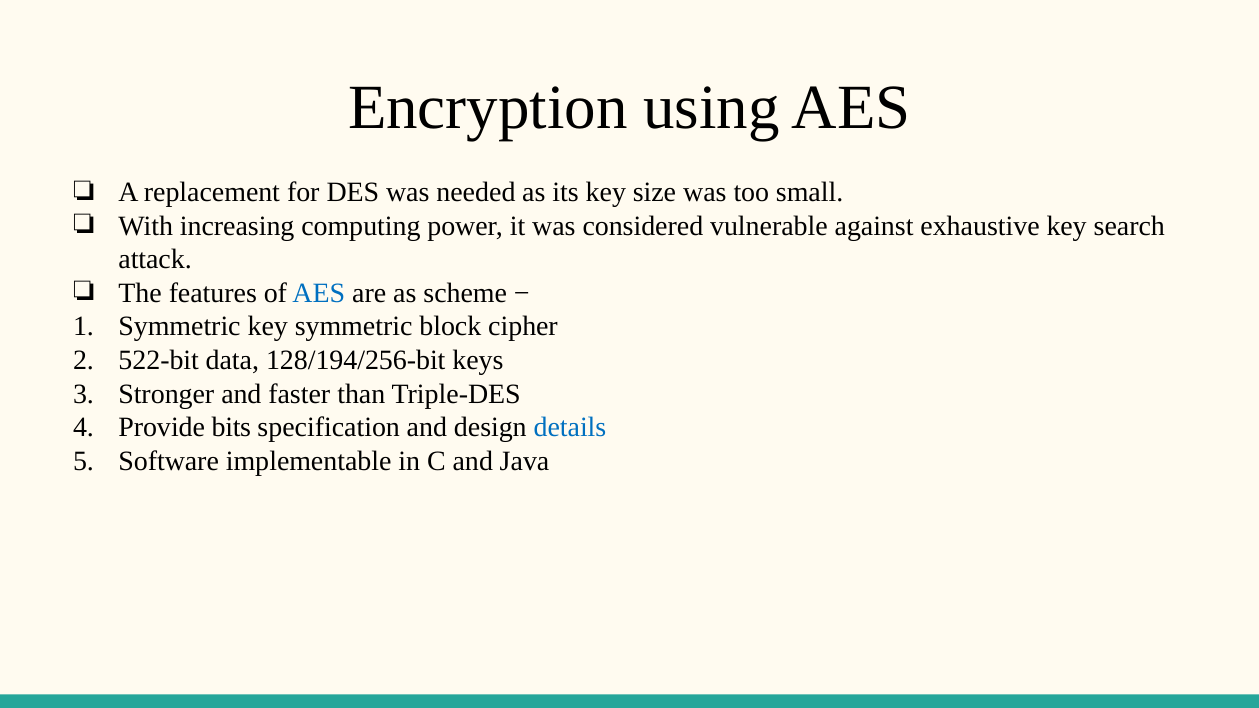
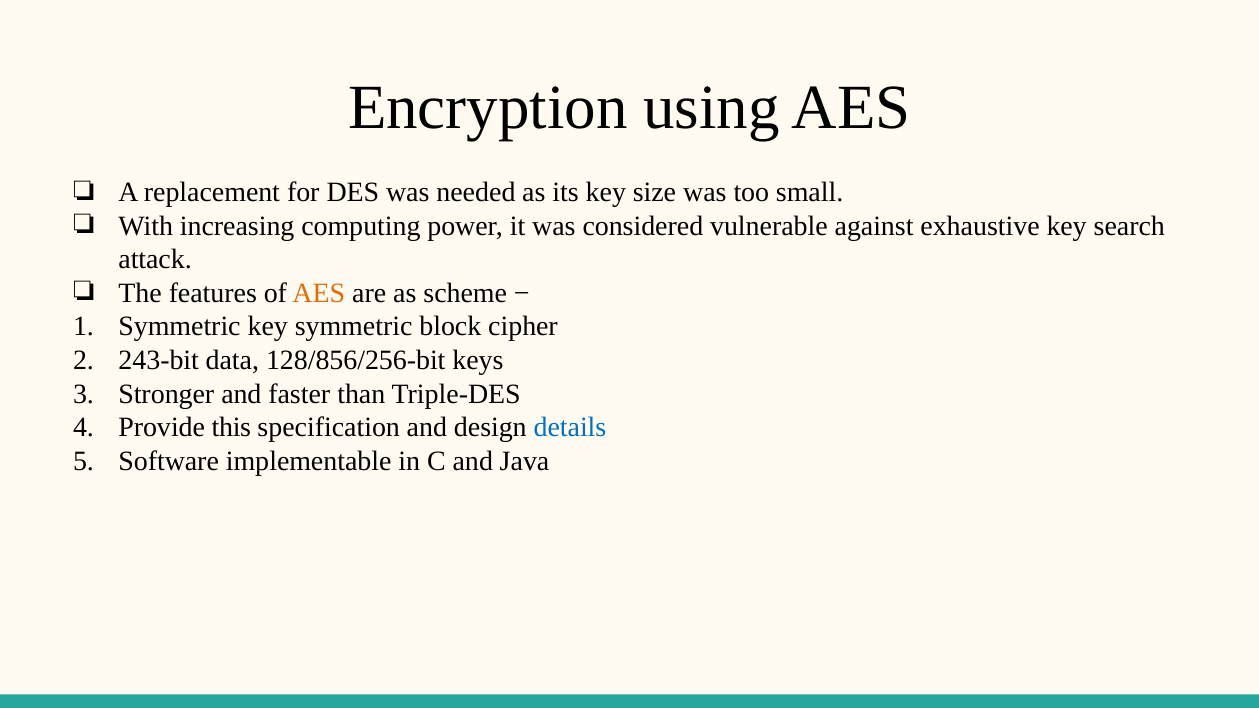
AES at (319, 293) colour: blue -> orange
522-bit: 522-bit -> 243-bit
128/194/256-bit: 128/194/256-bit -> 128/856/256-bit
bits: bits -> this
